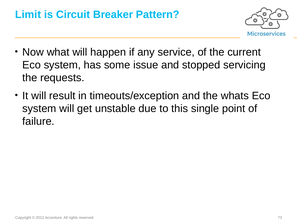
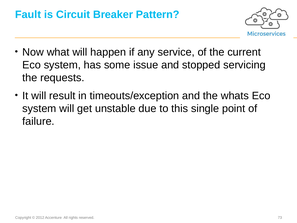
Limit: Limit -> Fault
